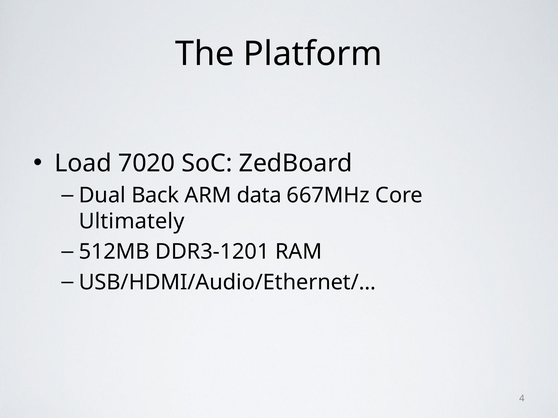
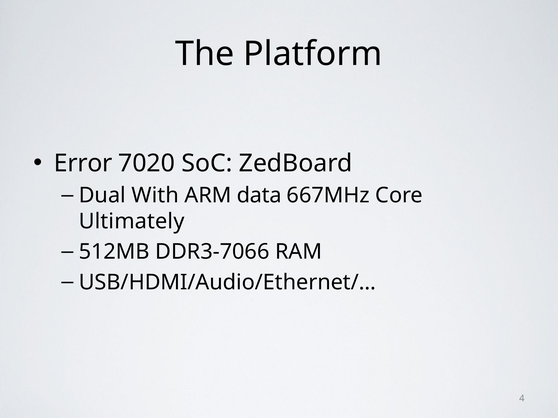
Load: Load -> Error
Back: Back -> With
DDR3-1201: DDR3-1201 -> DDR3-7066
